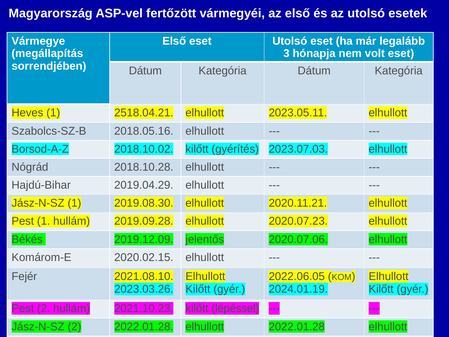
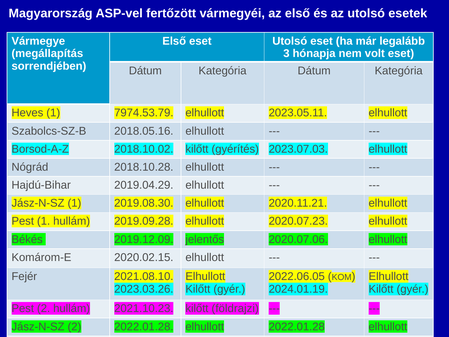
2518.04.21: 2518.04.21 -> 7974.53.79
lépéssel: lépéssel -> földrajzi
